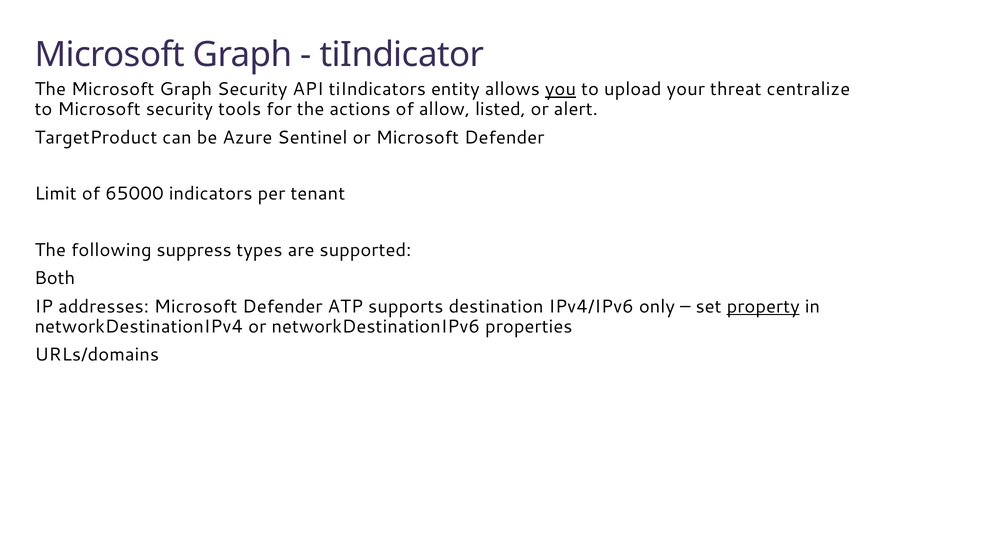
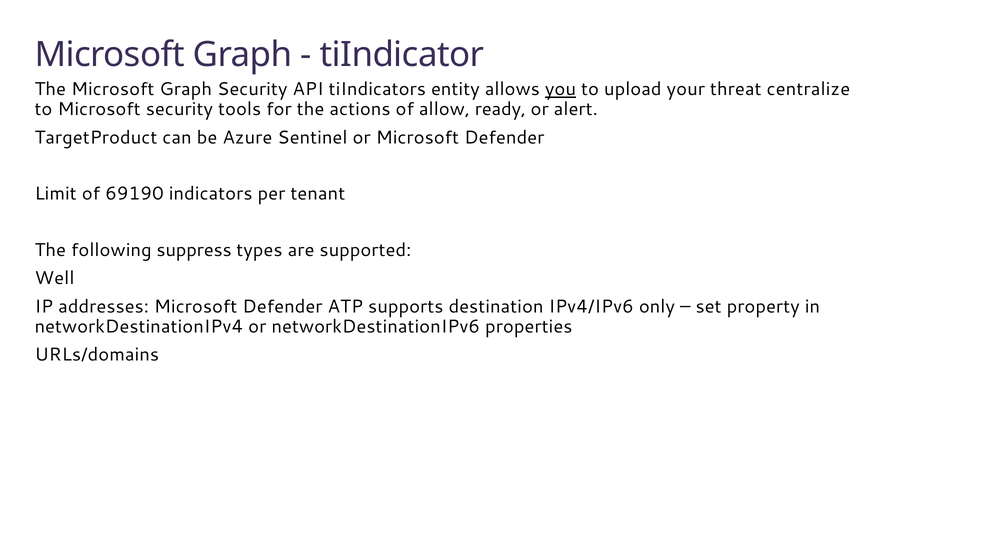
listed: listed -> ready
65000: 65000 -> 69190
Both: Both -> Well
property underline: present -> none
